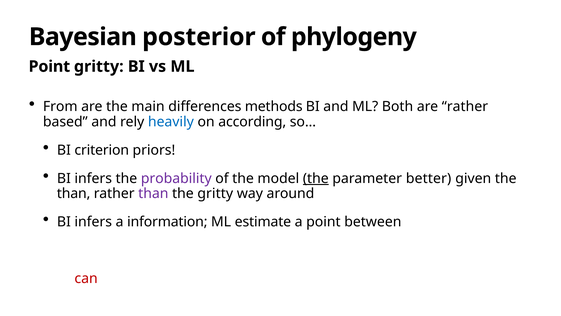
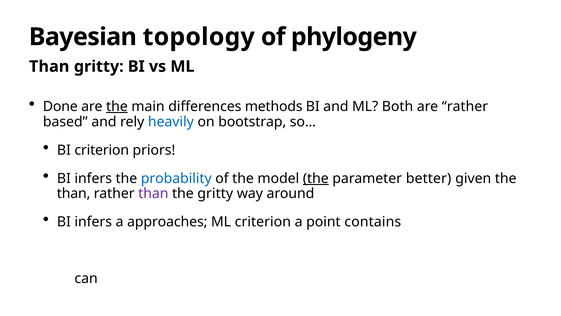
posterior: posterior -> topology
Point at (49, 66): Point -> Than
From at (60, 106): From -> Done
the at (117, 106) underline: none -> present
according: according -> bootstrap
probability colour: purple -> blue
information: information -> approaches
ML estimate: estimate -> criterion
between: between -> contains
can colour: red -> black
